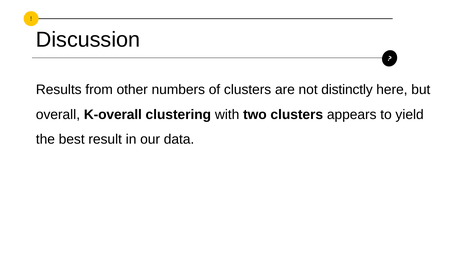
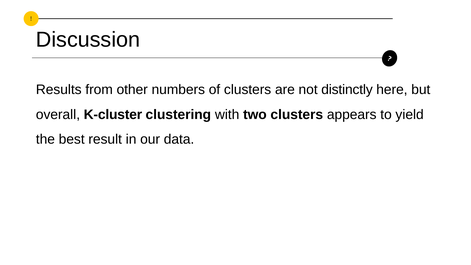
K-overall: K-overall -> K-cluster
